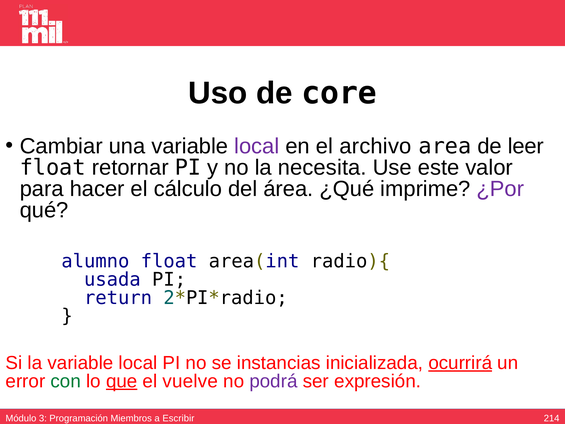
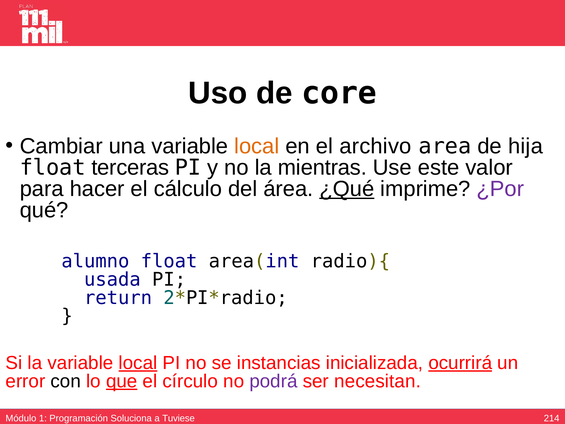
local at (257, 146) colour: purple -> orange
leer: leer -> hija
retornar: retornar -> terceras
necesita: necesita -> mientras
¿Qué underline: none -> present
local at (138, 363) underline: none -> present
con colour: green -> black
vuelve: vuelve -> círculo
expresión: expresión -> necesitan
3: 3 -> 1
Miembros: Miembros -> Soluciona
Escribir: Escribir -> Tuviese
